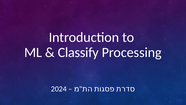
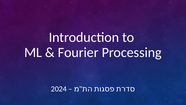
Classify: Classify -> Fourier
